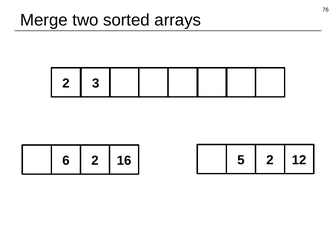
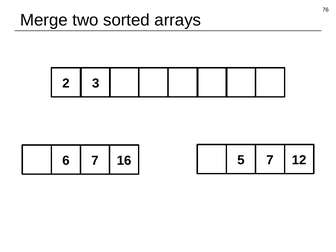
6 2: 2 -> 7
5 2: 2 -> 7
